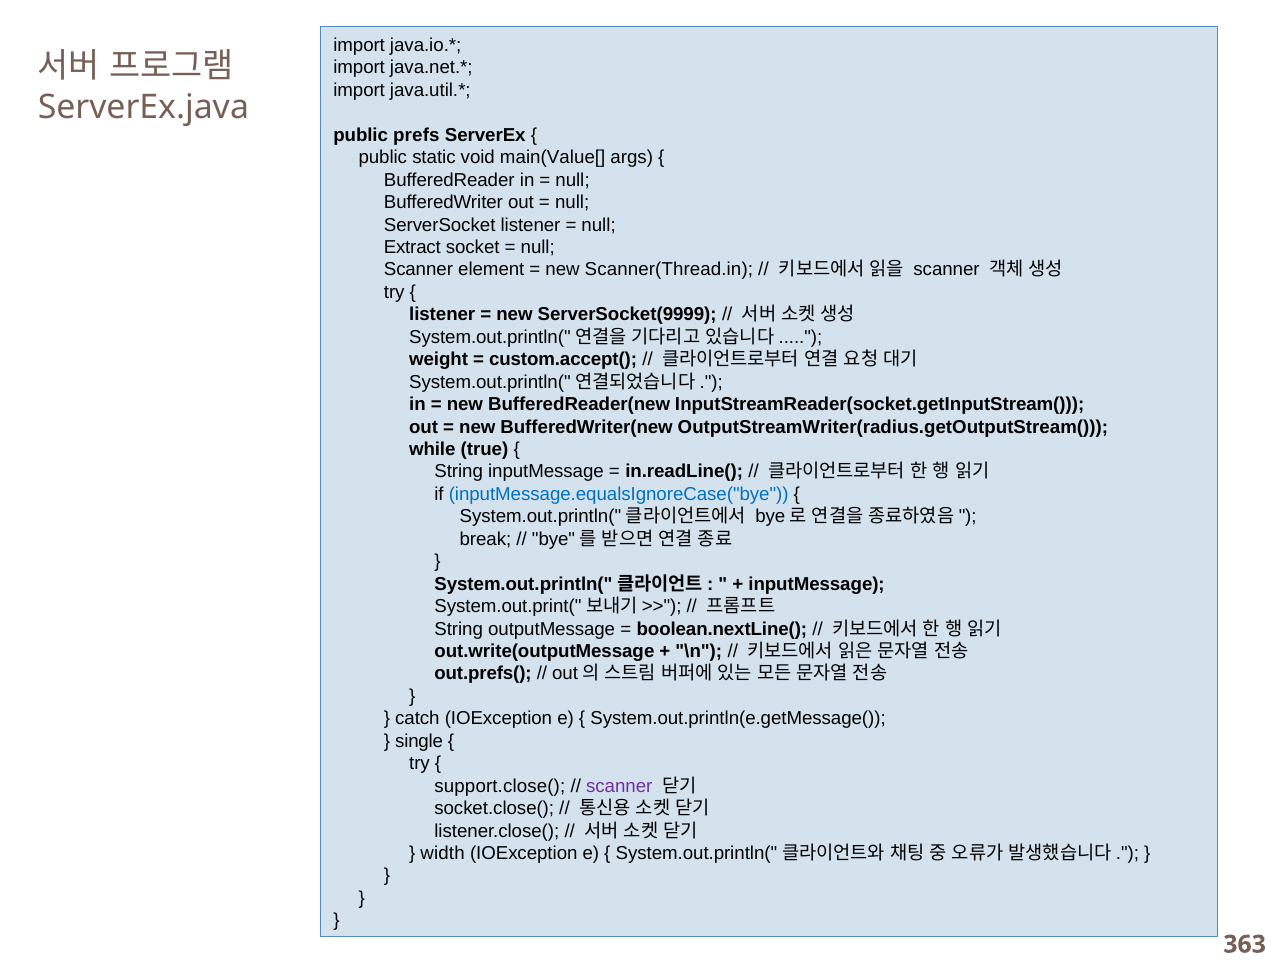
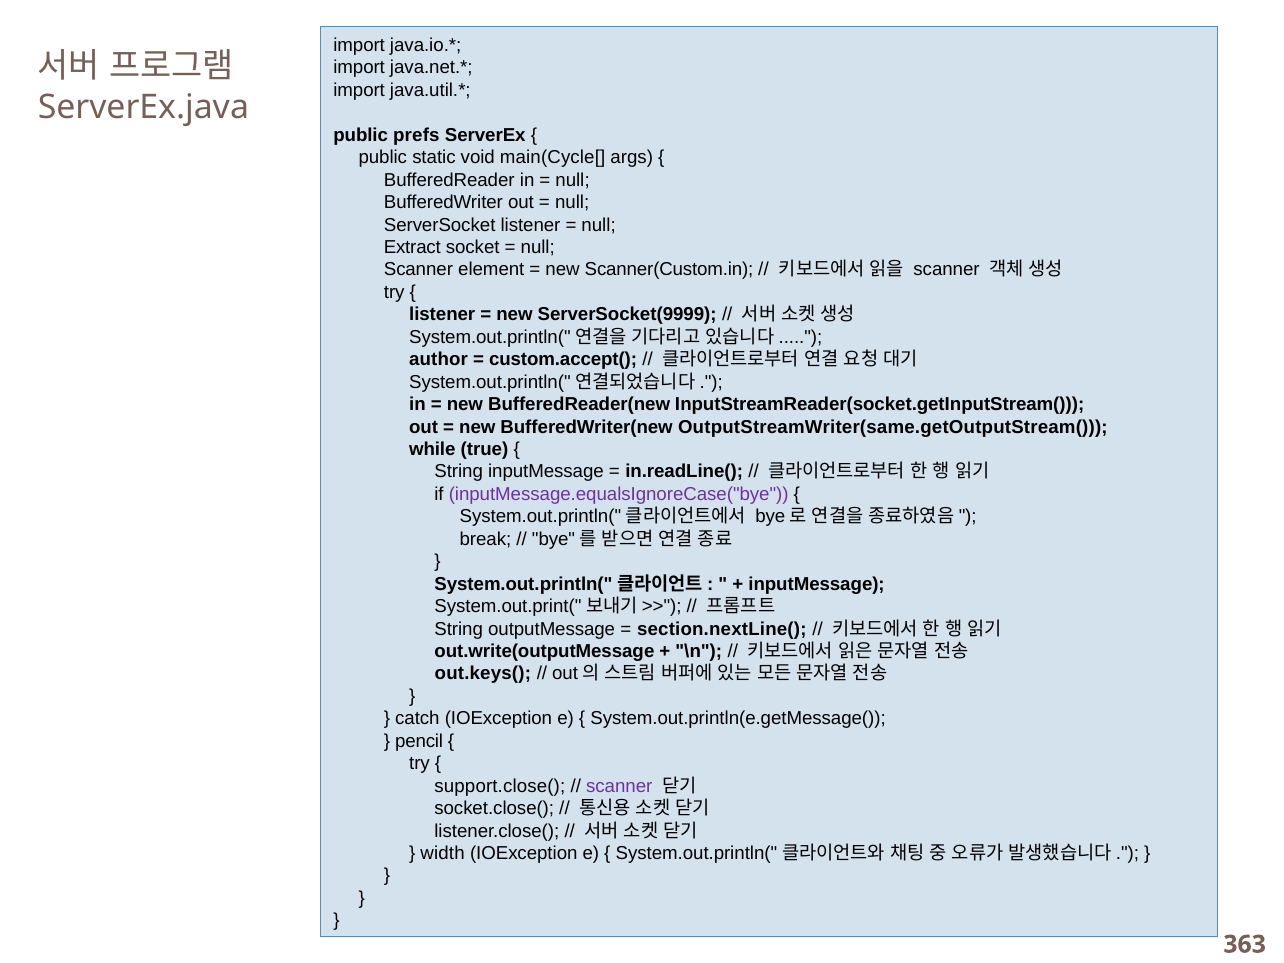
main(Value[: main(Value[ -> main(Cycle[
Scanner(Thread.in: Scanner(Thread.in -> Scanner(Custom.in
weight: weight -> author
OutputStreamWriter(radius.getOutputStream(: OutputStreamWriter(radius.getOutputStream( -> OutputStreamWriter(same.getOutputStream(
inputMessage.equalsIgnoreCase("bye colour: blue -> purple
boolean.nextLine(: boolean.nextLine( -> section.nextLine(
out.prefs(: out.prefs( -> out.keys(
single: single -> pencil
